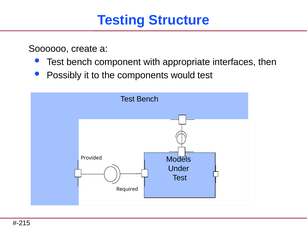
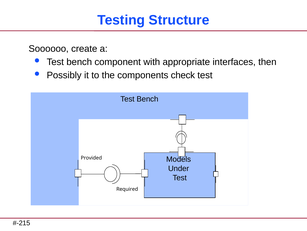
would: would -> check
